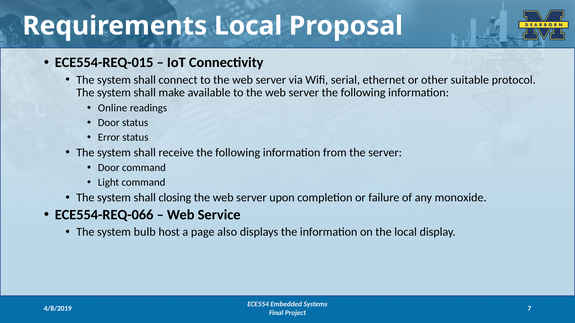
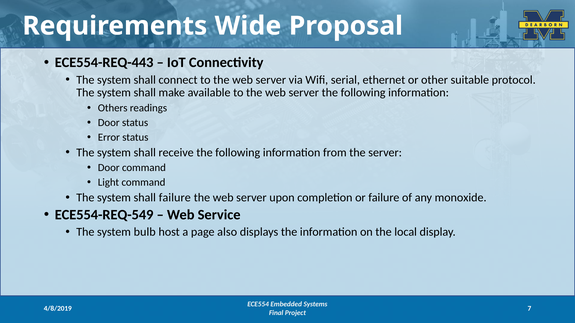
Requirements Local: Local -> Wide
ECE554-REQ-015: ECE554-REQ-015 -> ECE554-REQ-443
Online: Online -> Others
shall closing: closing -> failure
ECE554-REQ-066: ECE554-REQ-066 -> ECE554-REQ-549
